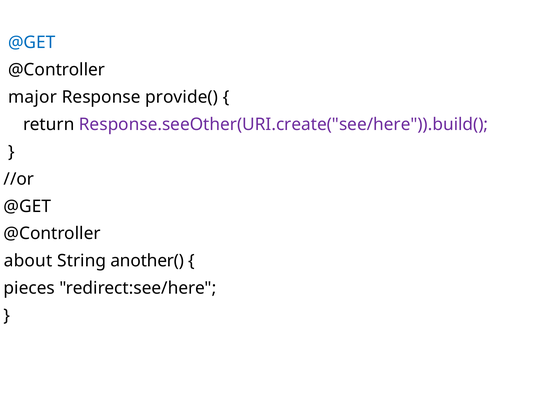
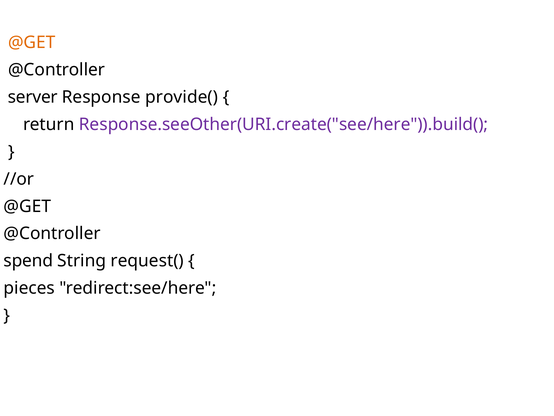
@GET at (32, 42) colour: blue -> orange
major: major -> server
about: about -> spend
another(: another( -> request(
